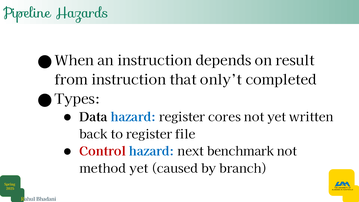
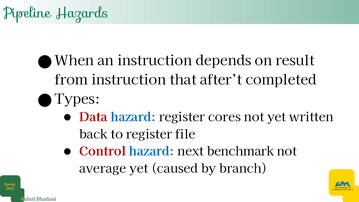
only’t: only’t -> after’t
Data colour: black -> red
method: method -> average
